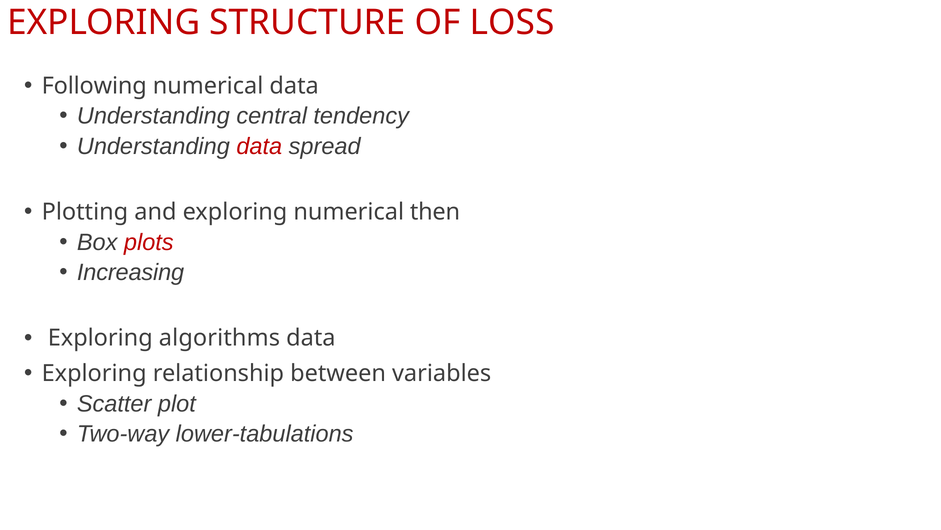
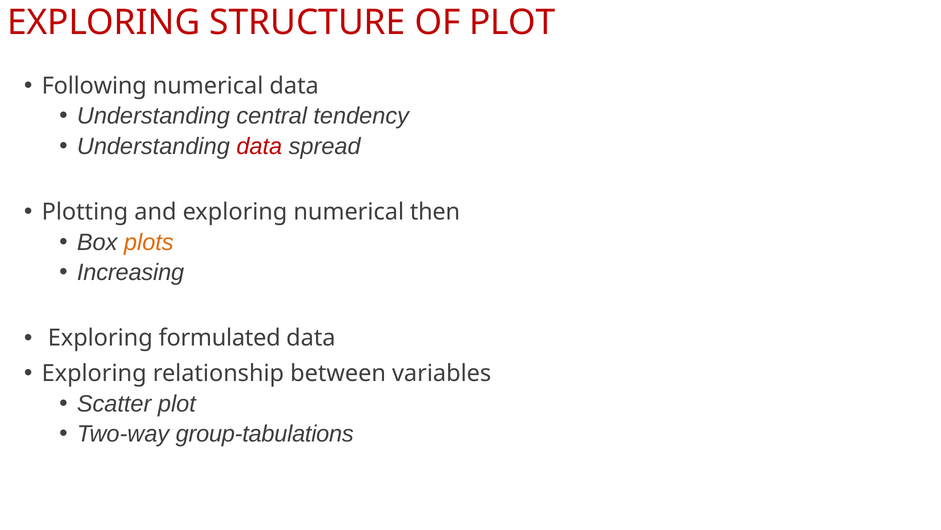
OF LOSS: LOSS -> PLOT
plots colour: red -> orange
algorithms: algorithms -> formulated
lower-tabulations: lower-tabulations -> group-tabulations
